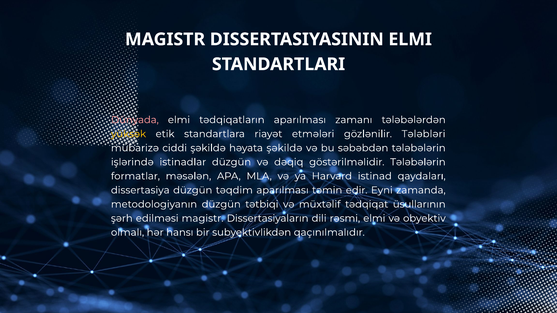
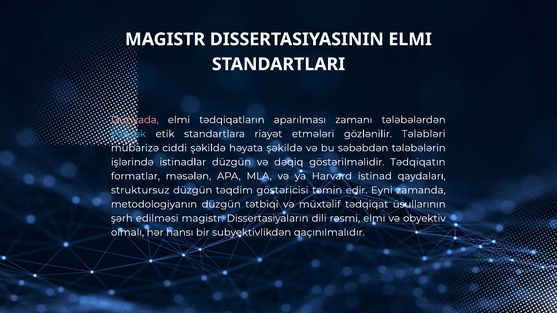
yüksək colour: yellow -> light blue
göstərilməlidir Tələbələrin: Tələbələrin -> Tədqiqatın
dissertasiya: dissertasiya -> struktursuz
təqdim aparılması: aparılması -> göstəricisi
